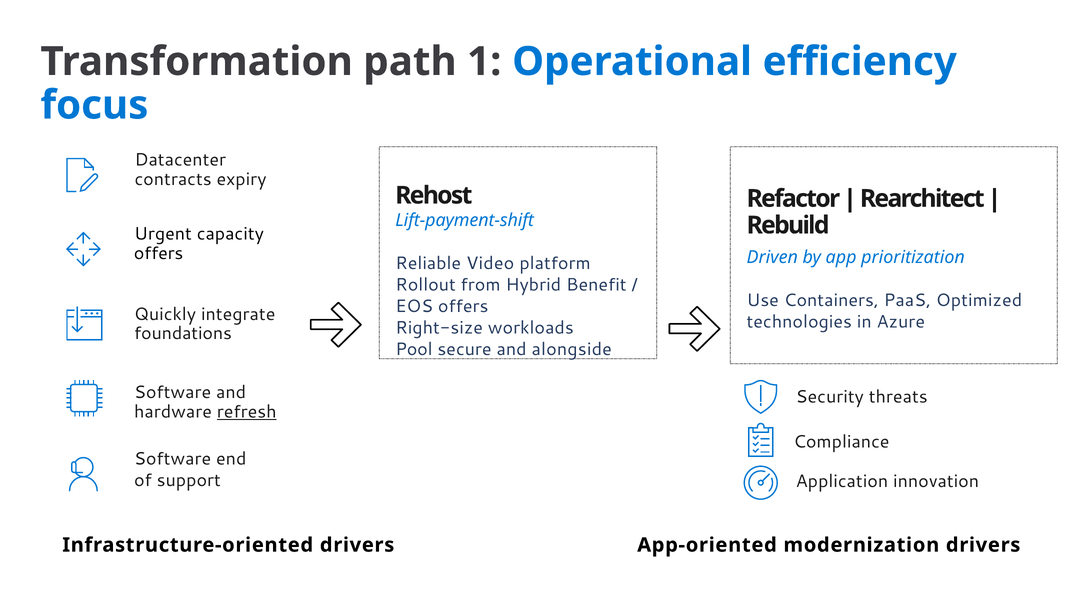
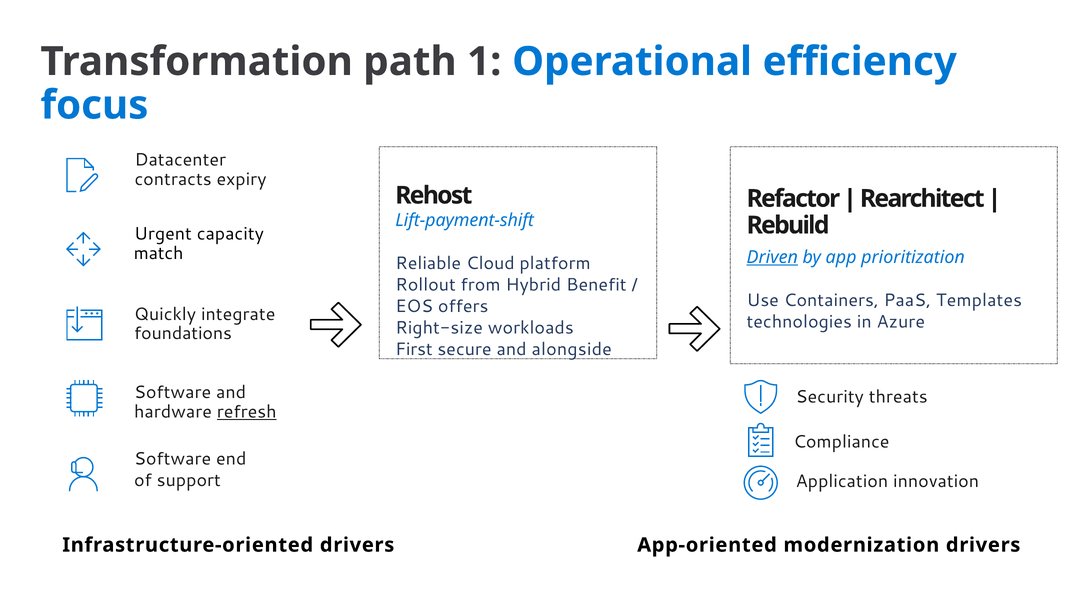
offers at (159, 253): offers -> match
Driven underline: none -> present
Video: Video -> Cloud
Optimized: Optimized -> Templates
Pool: Pool -> First
